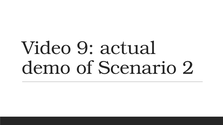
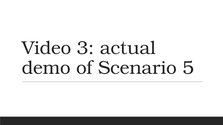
9: 9 -> 3
2: 2 -> 5
